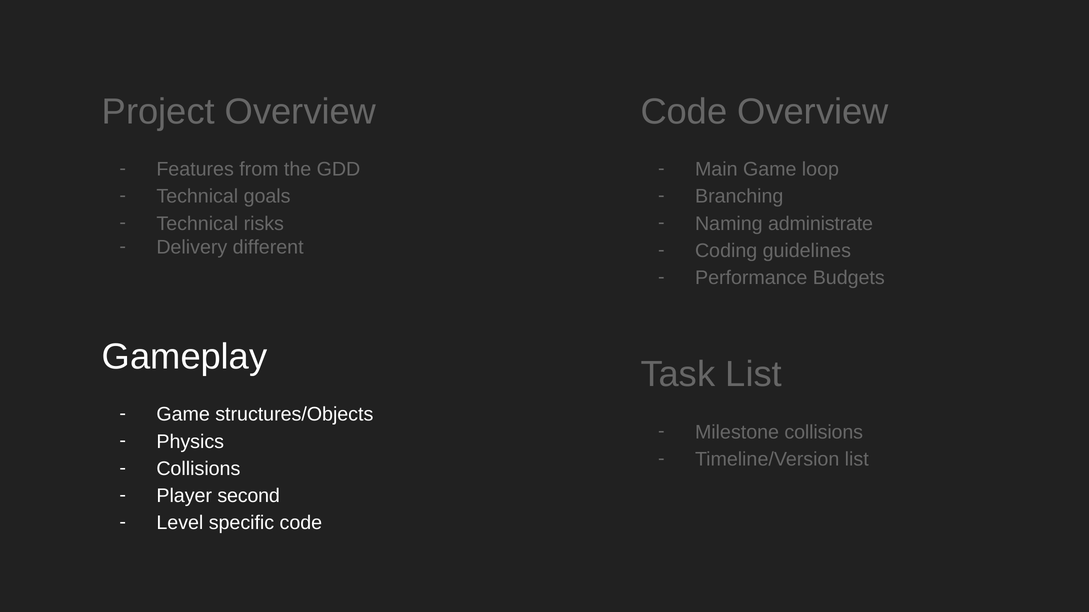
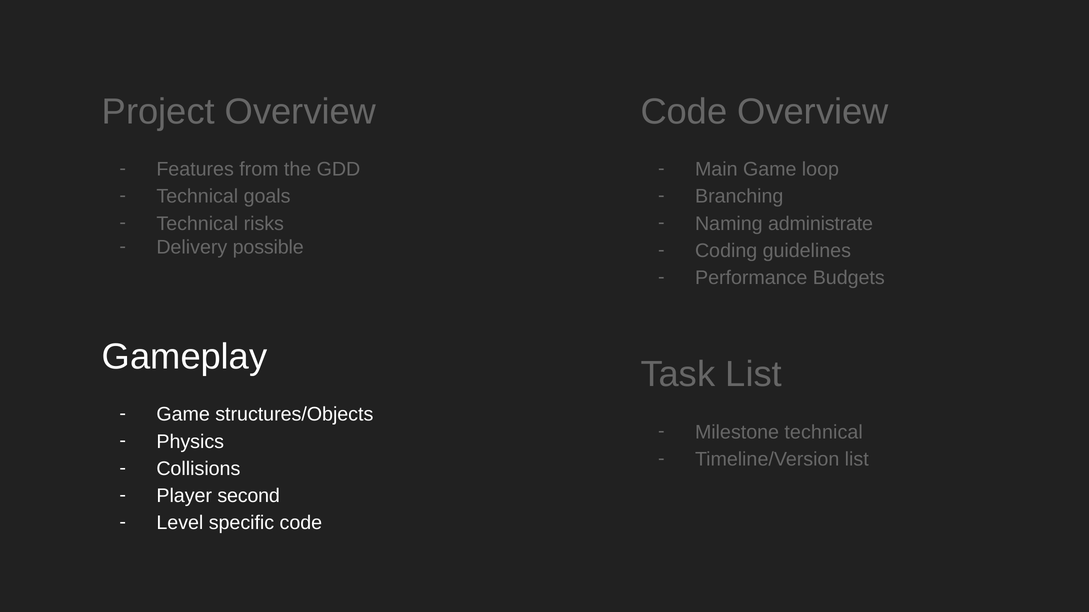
different: different -> possible
Milestone collisions: collisions -> technical
